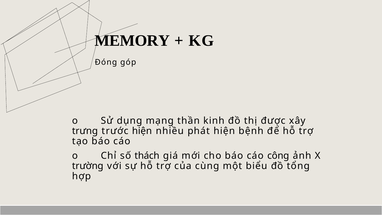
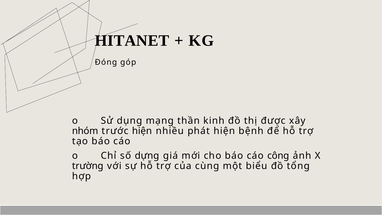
MEMORY: MEMORY -> HITANET
trưng: trưng -> nhóm
thách: thách -> dựng
